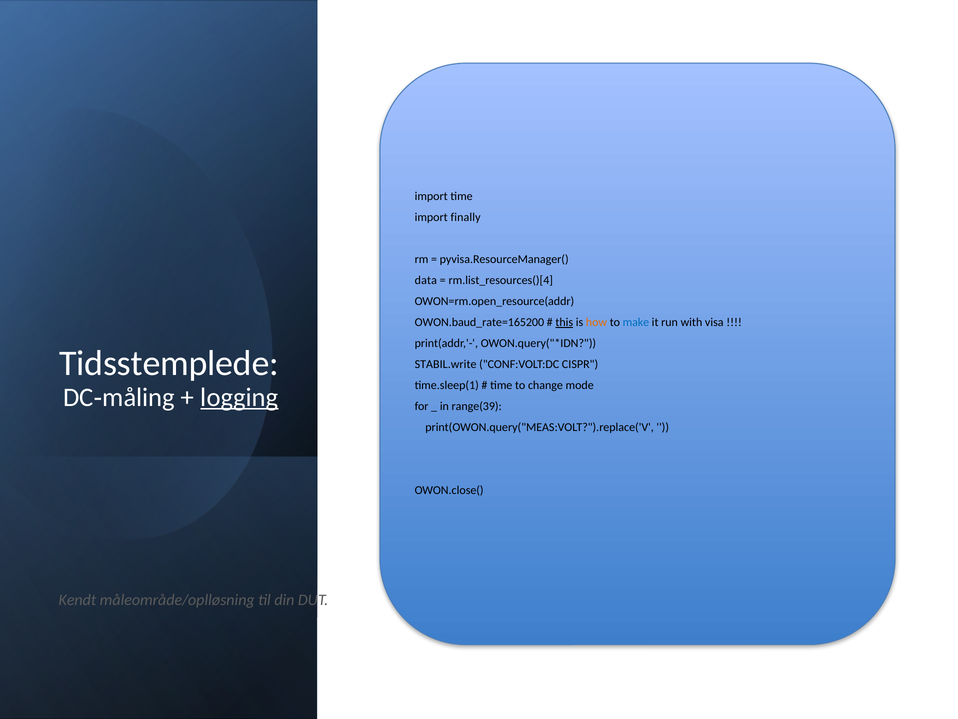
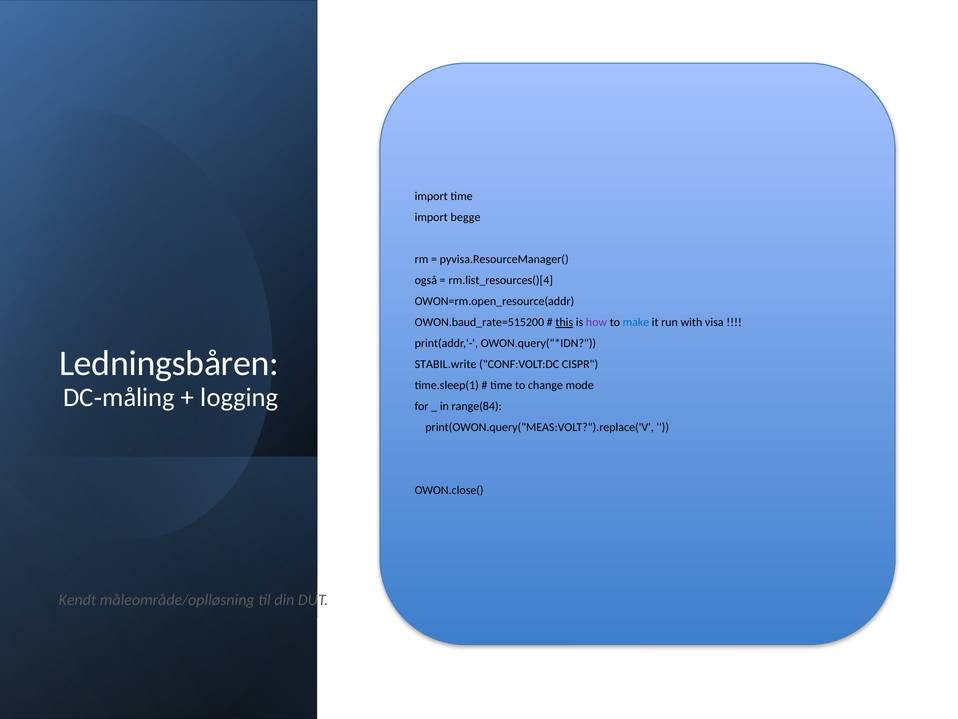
finally: finally -> begge
data: data -> også
OWON.baud_rate=165200: OWON.baud_rate=165200 -> OWON.baud_rate=515200
how colour: orange -> purple
Tidsstemplede: Tidsstemplede -> Ledningsbåren
logging underline: present -> none
range(39: range(39 -> range(84
